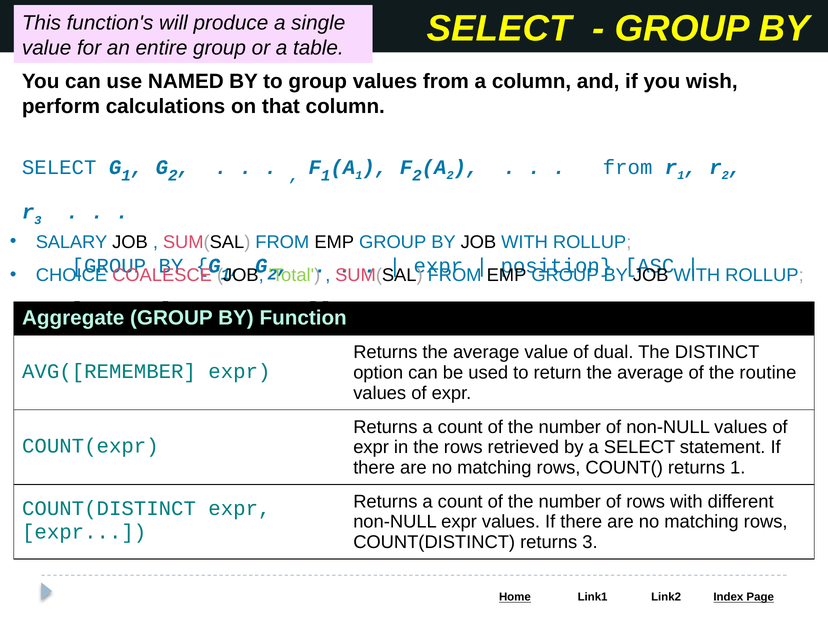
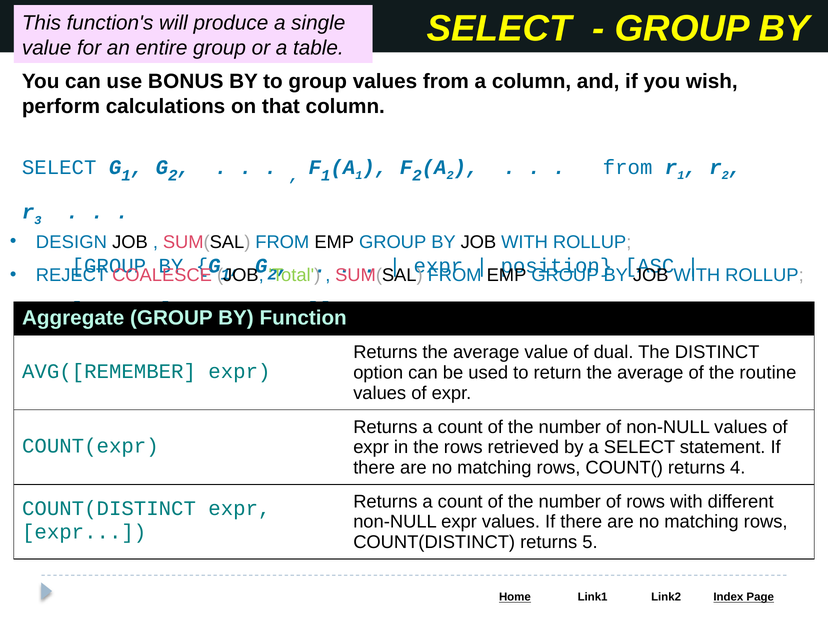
NAMED: NAMED -> BONUS
SALARY: SALARY -> DESIGN
CHOICE: CHOICE -> REJECT
returns 1: 1 -> 4
returns 3: 3 -> 5
